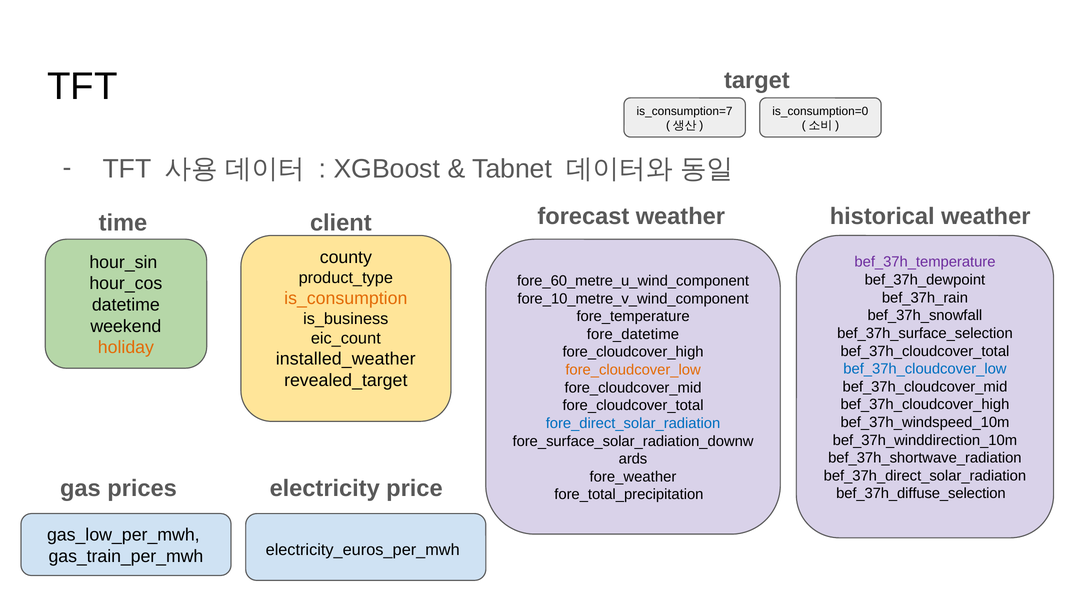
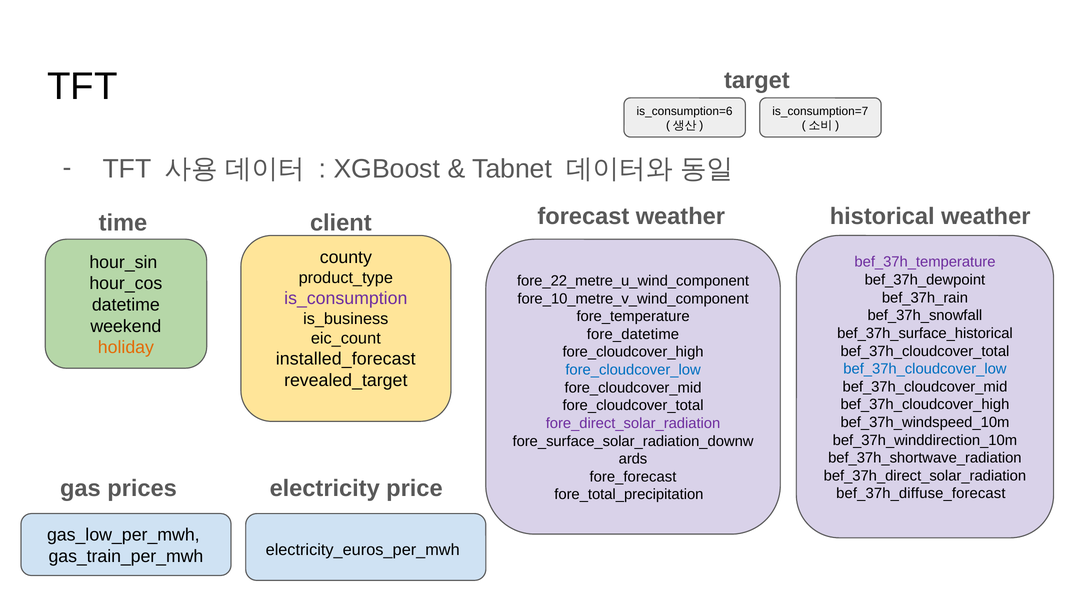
is_consumption=7: is_consumption=7 -> is_consumption=6
is_consumption=0: is_consumption=0 -> is_consumption=7
fore_60_metre_u_wind_component: fore_60_metre_u_wind_component -> fore_22_metre_u_wind_component
is_consumption colour: orange -> purple
bef_37h_surface_selection: bef_37h_surface_selection -> bef_37h_surface_historical
installed_weather: installed_weather -> installed_forecast
fore_cloudcover_low colour: orange -> blue
fore_direct_solar_radiation colour: blue -> purple
fore_weather: fore_weather -> fore_forecast
bef_37h_diffuse_selection: bef_37h_diffuse_selection -> bef_37h_diffuse_forecast
